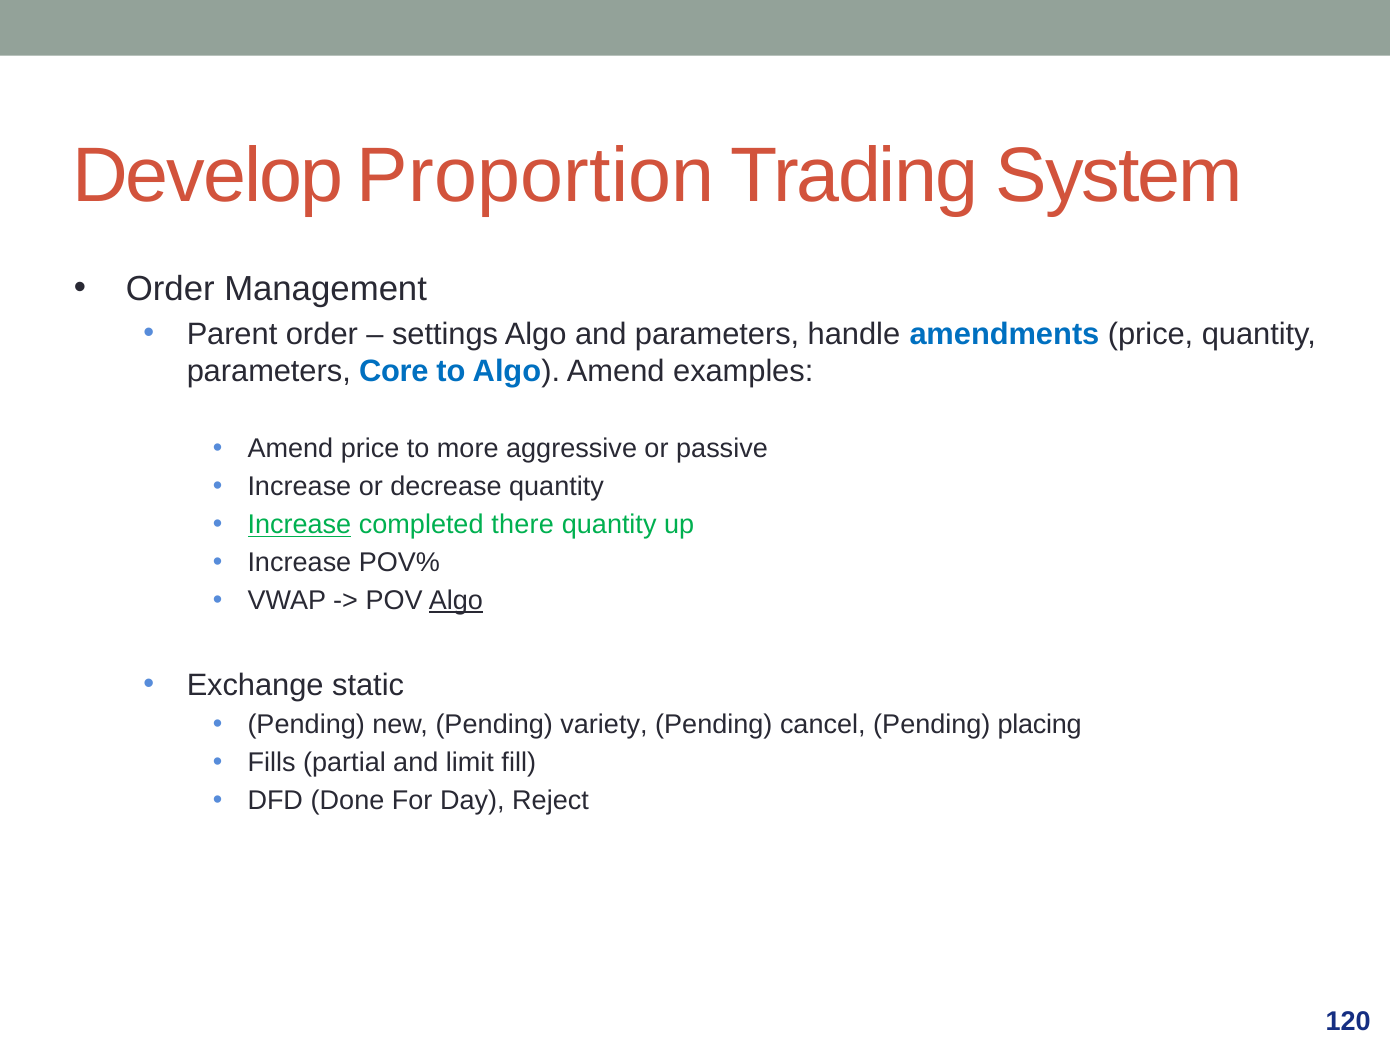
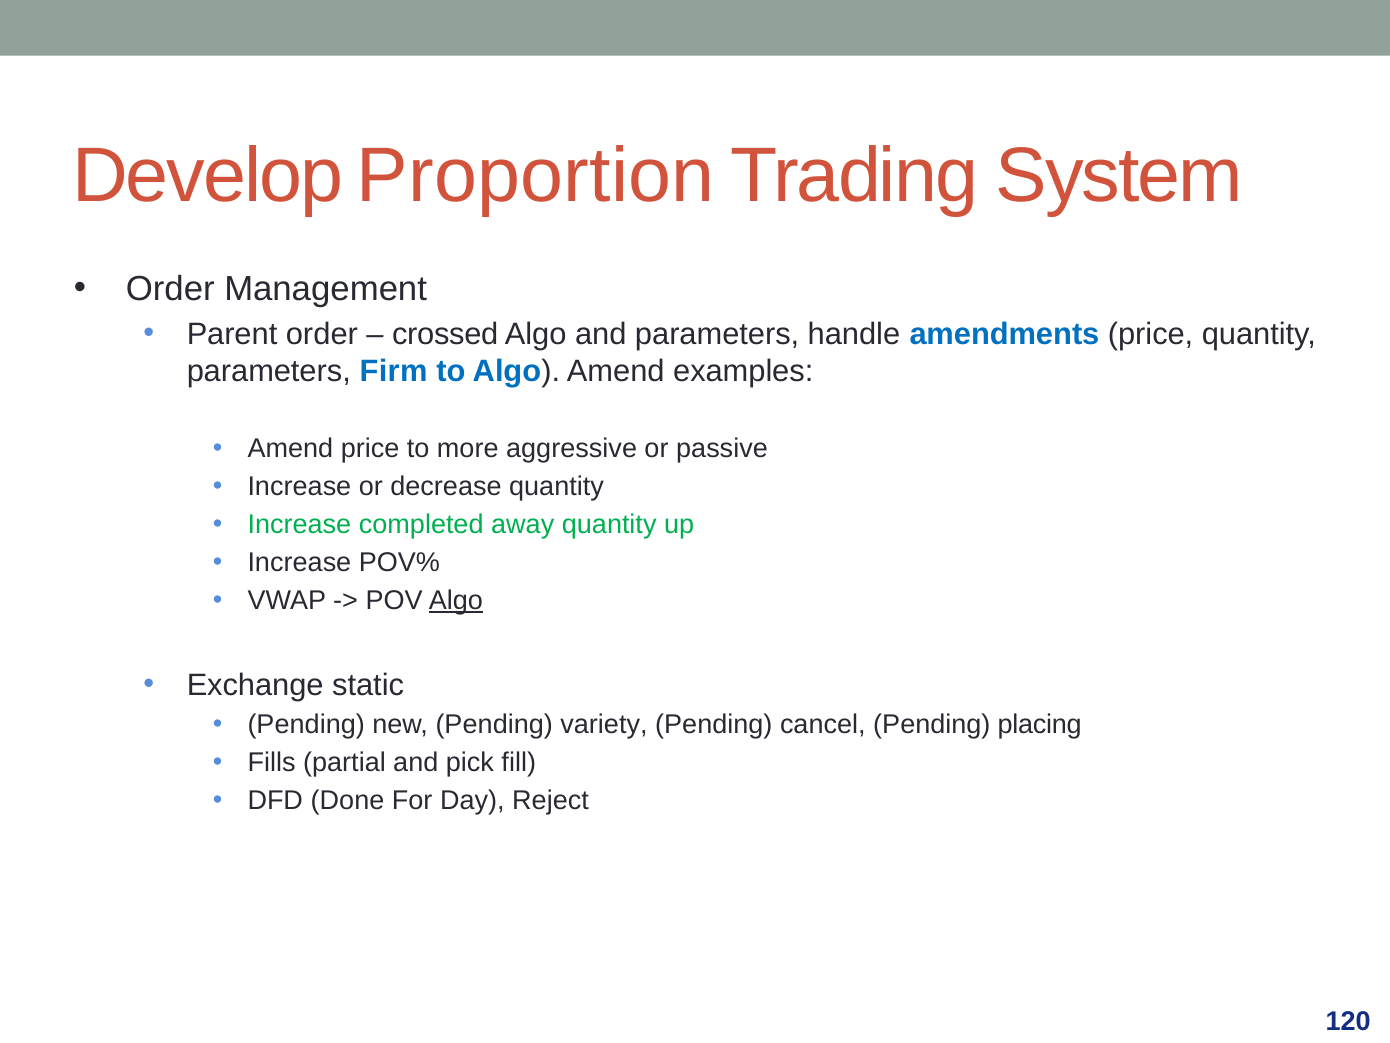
settings: settings -> crossed
Core: Core -> Firm
Increase at (299, 524) underline: present -> none
there: there -> away
limit: limit -> pick
